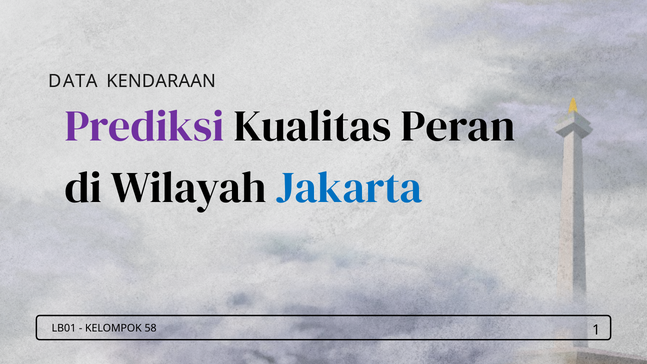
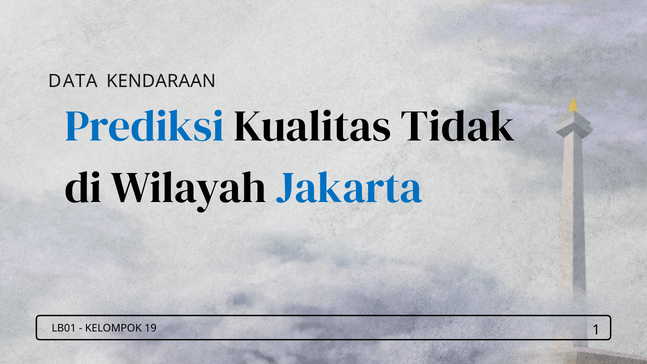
Prediksi colour: purple -> blue
Peran: Peran -> Tidak
58: 58 -> 19
